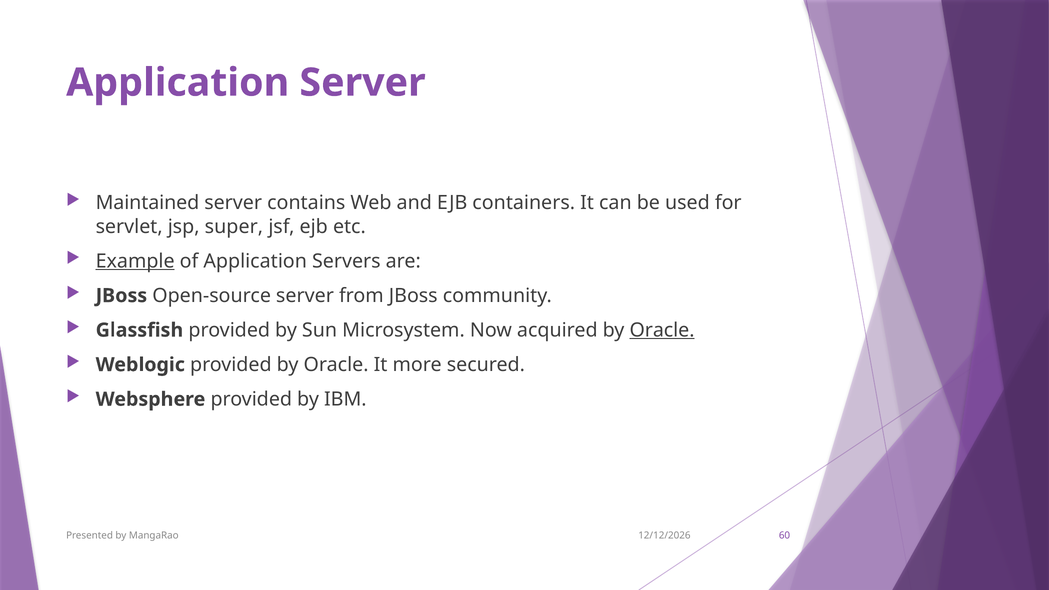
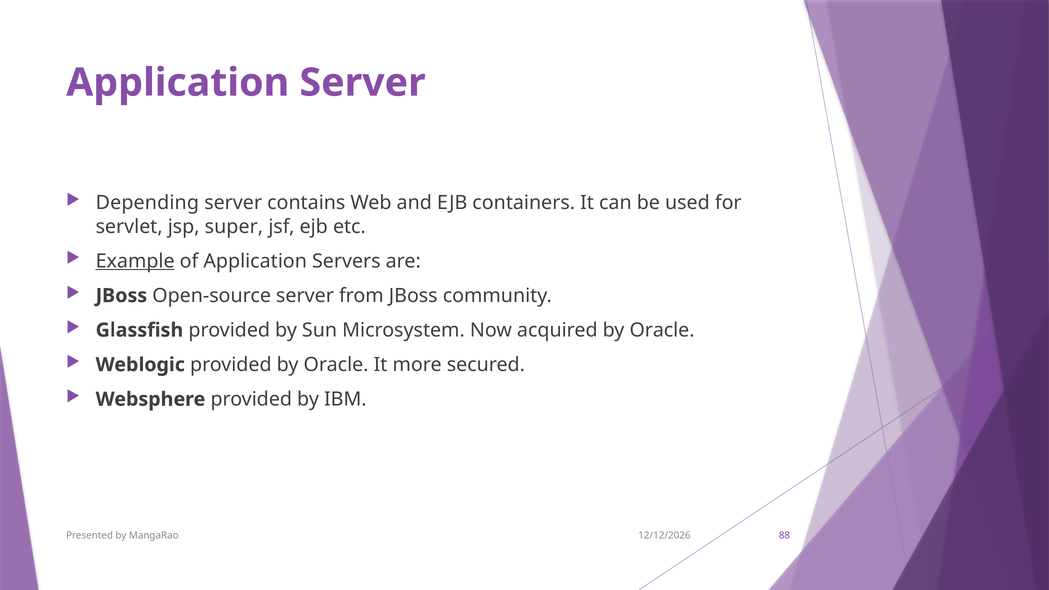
Maintained: Maintained -> Depending
Oracle at (662, 330) underline: present -> none
60: 60 -> 88
